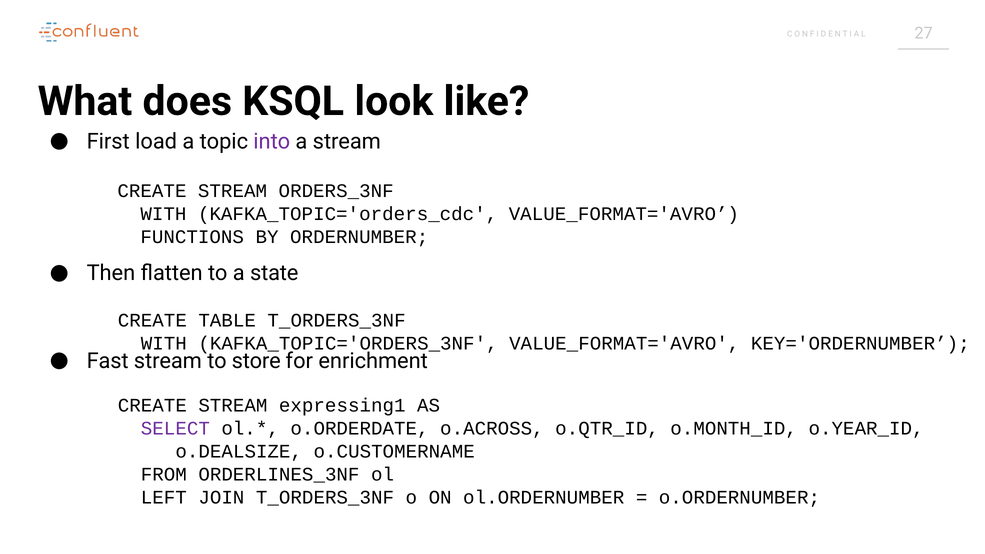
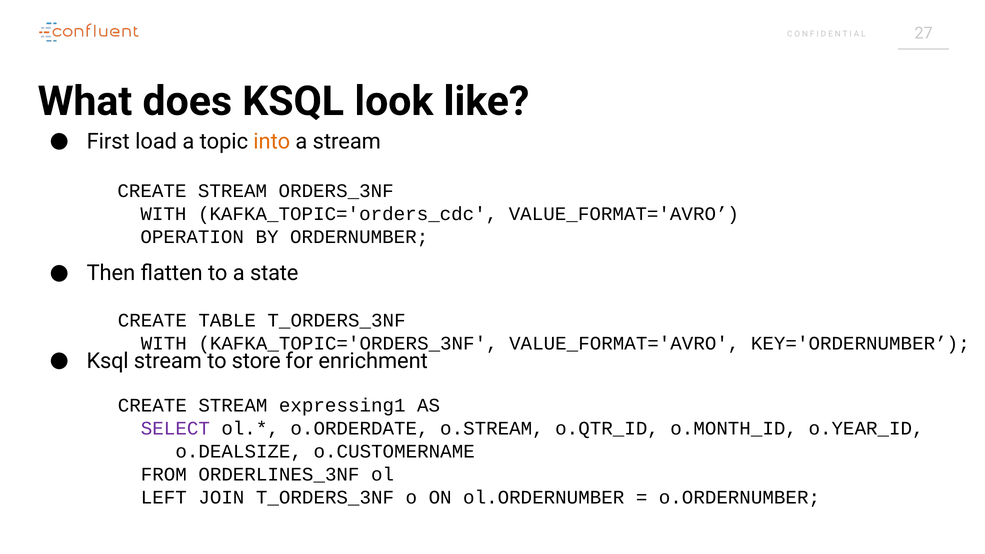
into colour: purple -> orange
FUNCTIONS: FUNCTIONS -> OPERATION
Fast at (108, 361): Fast -> Ksql
o.ACROSS: o.ACROSS -> o.STREAM
